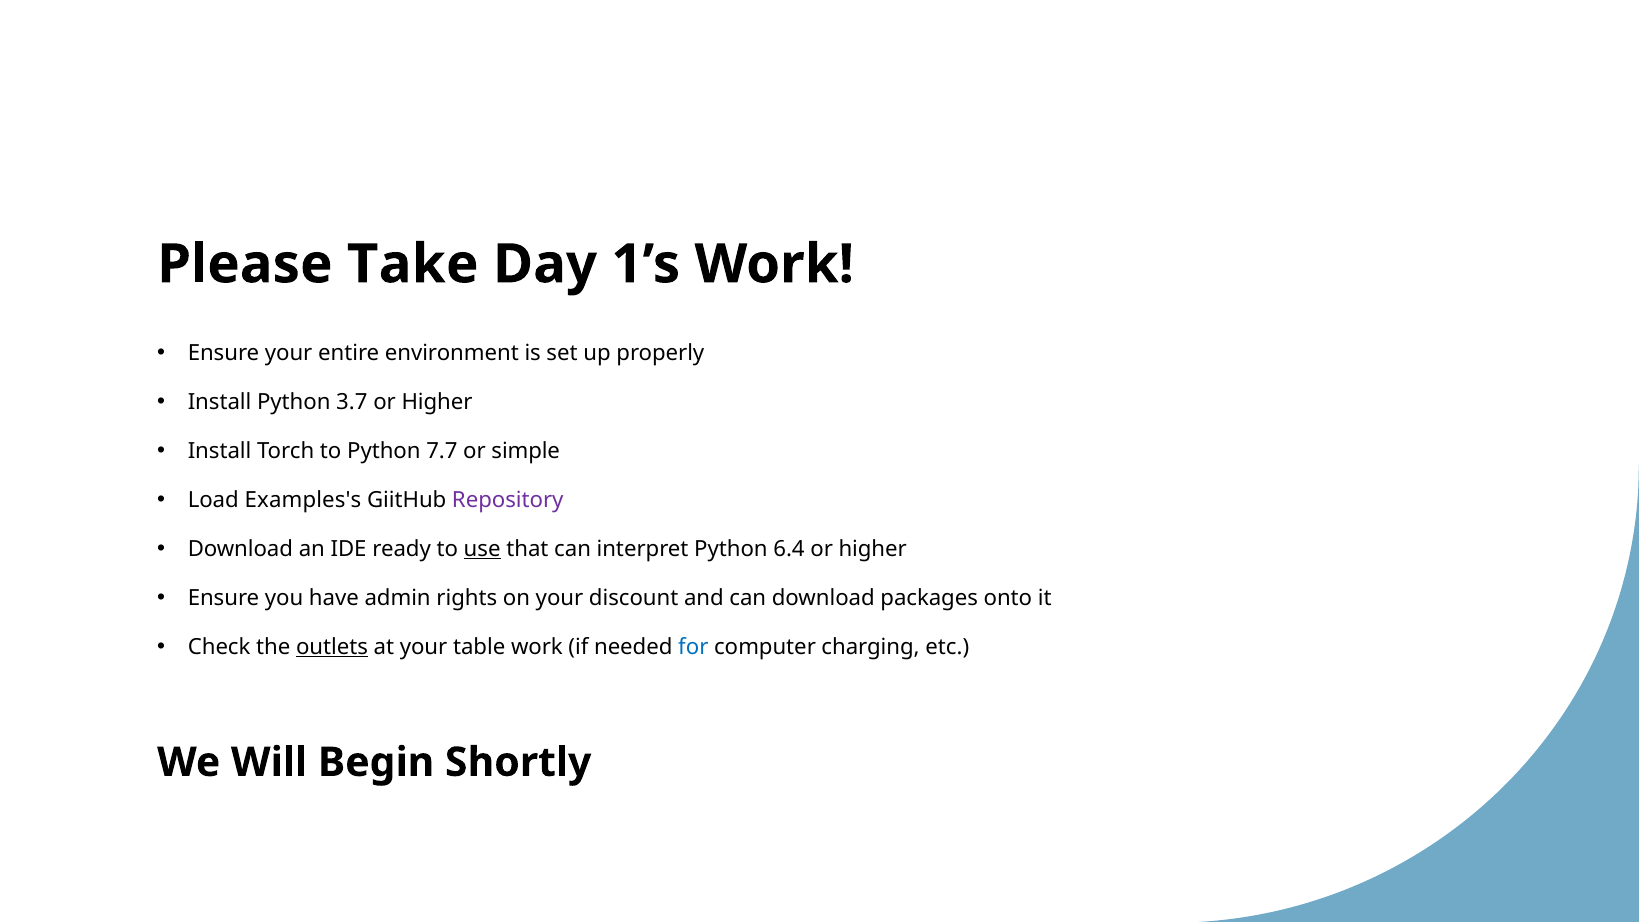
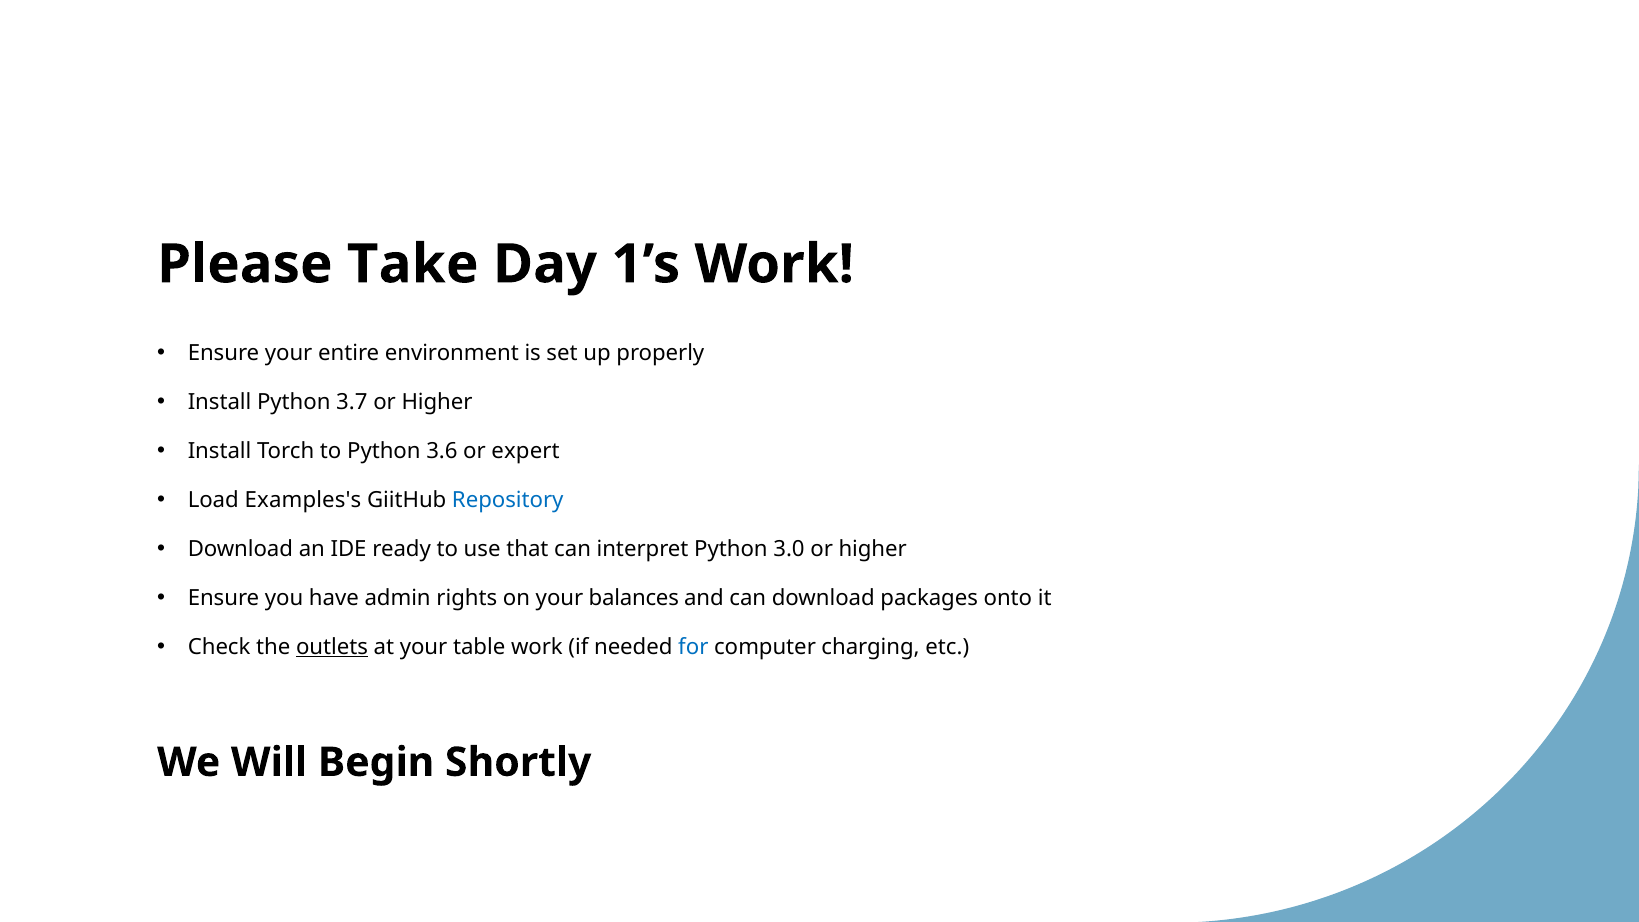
7.7: 7.7 -> 3.6
simple: simple -> expert
Repository colour: purple -> blue
use underline: present -> none
6.4: 6.4 -> 3.0
discount: discount -> balances
